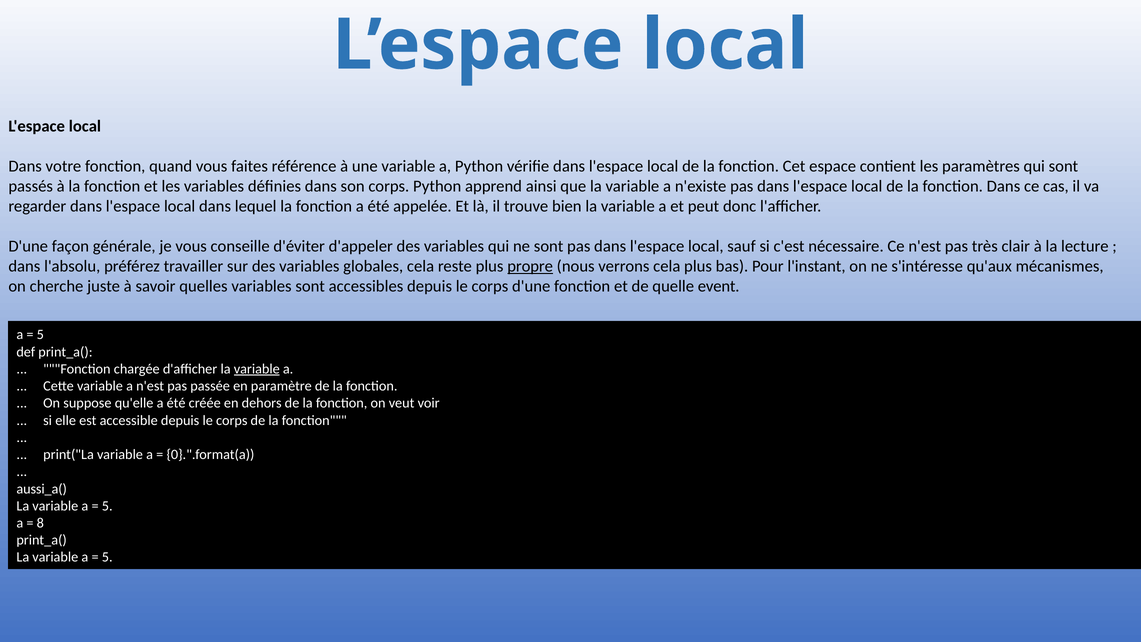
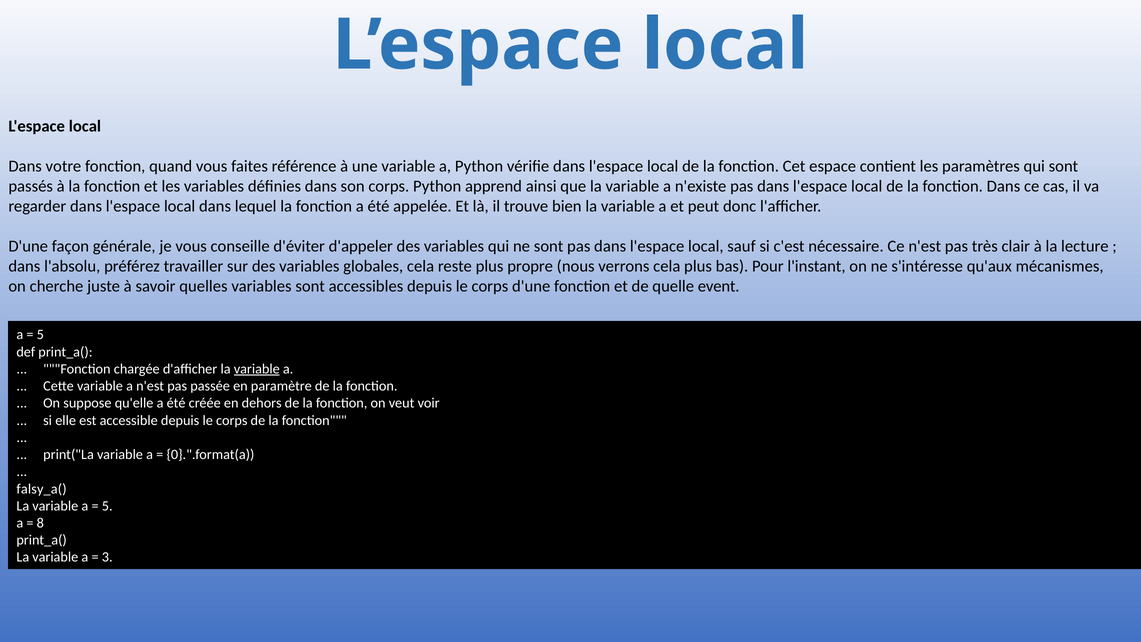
propre underline: present -> none
aussi_a(: aussi_a( -> falsy_a(
5 at (107, 557): 5 -> 3
